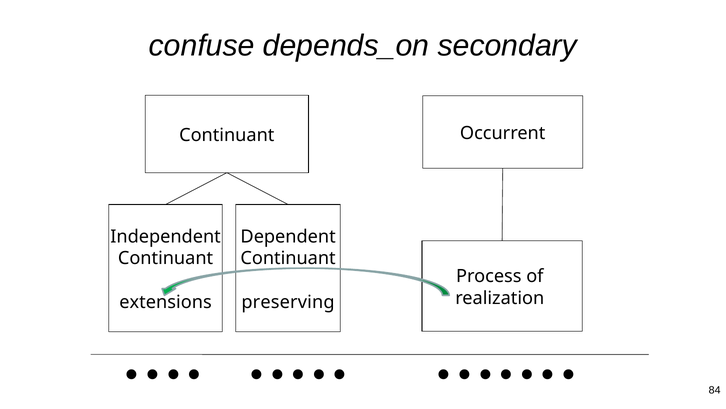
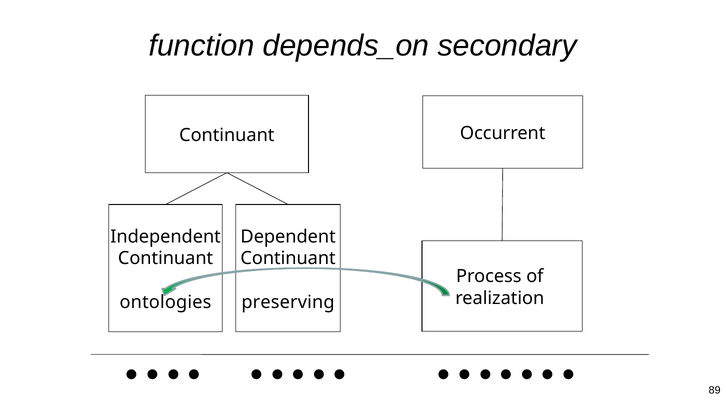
confuse: confuse -> function
extensions: extensions -> ontologies
84: 84 -> 89
